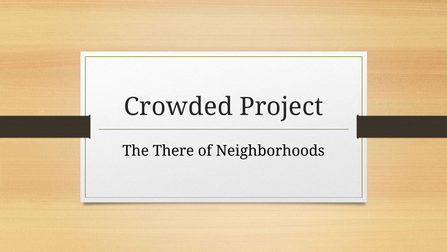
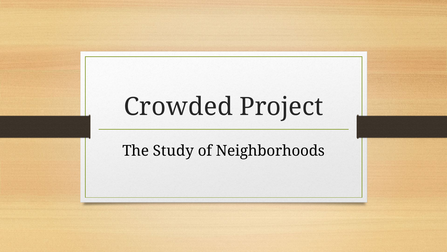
There: There -> Study
